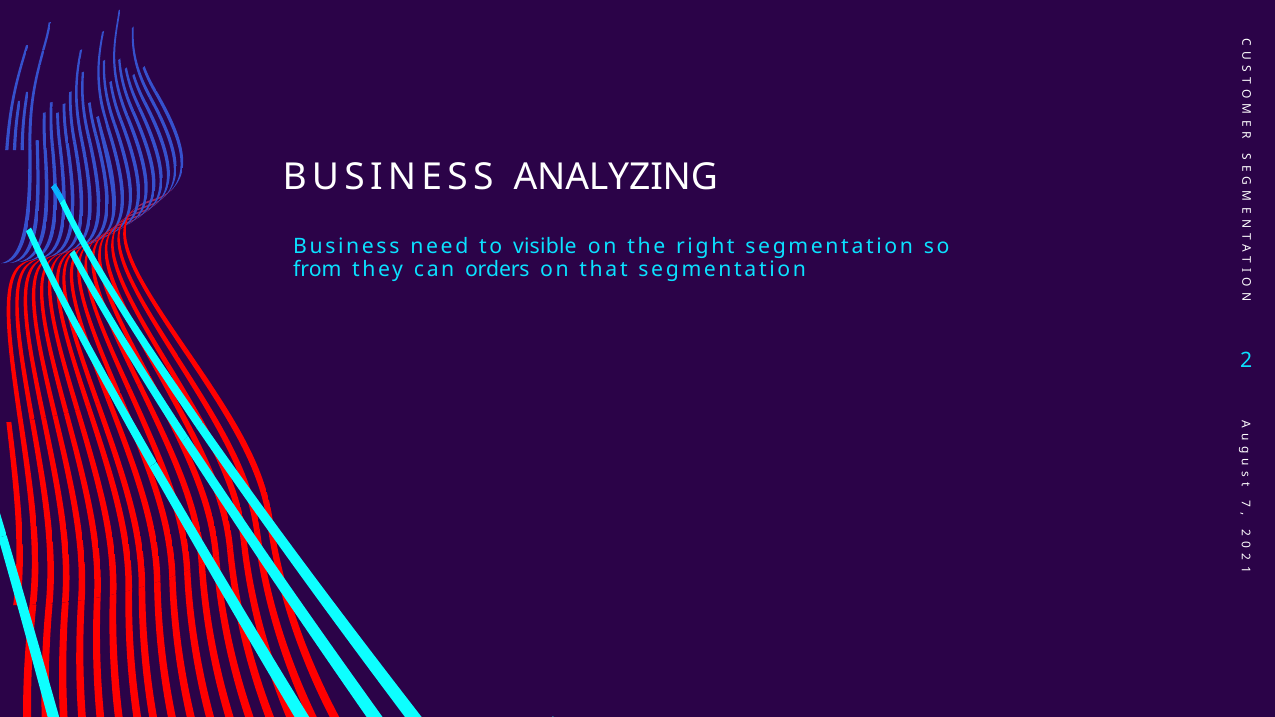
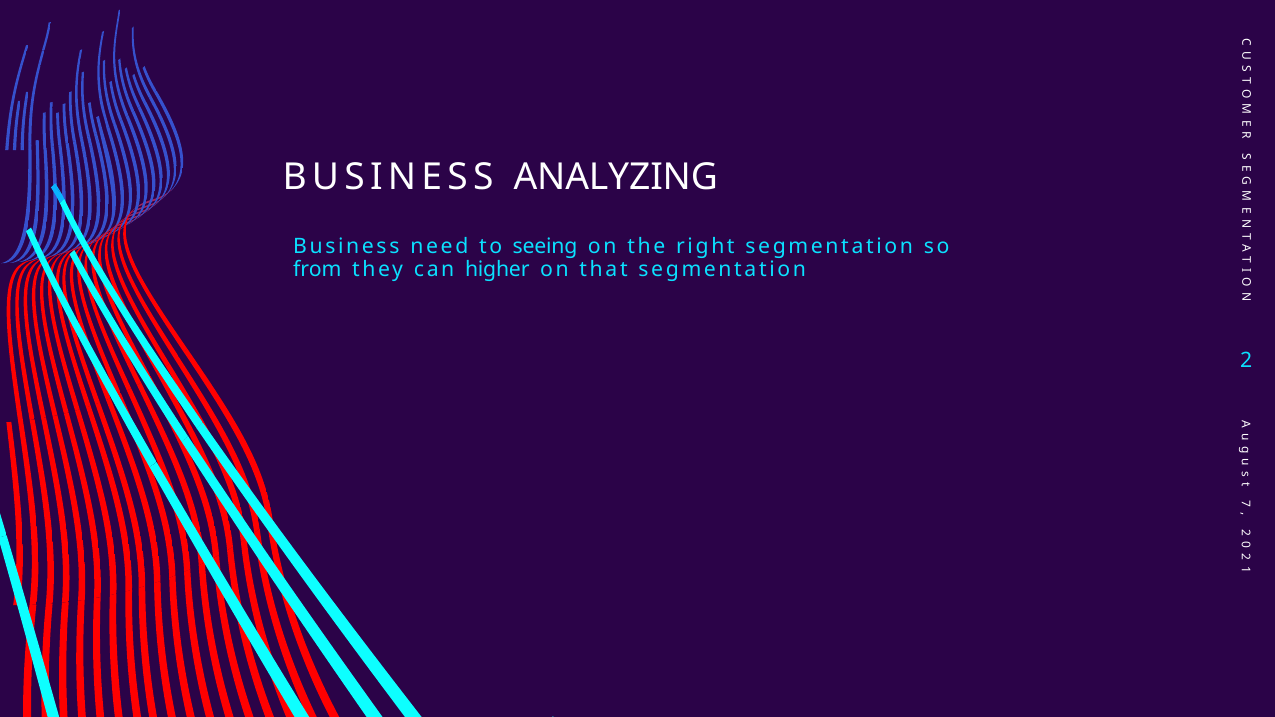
visible: visible -> seeing
orders: orders -> higher
